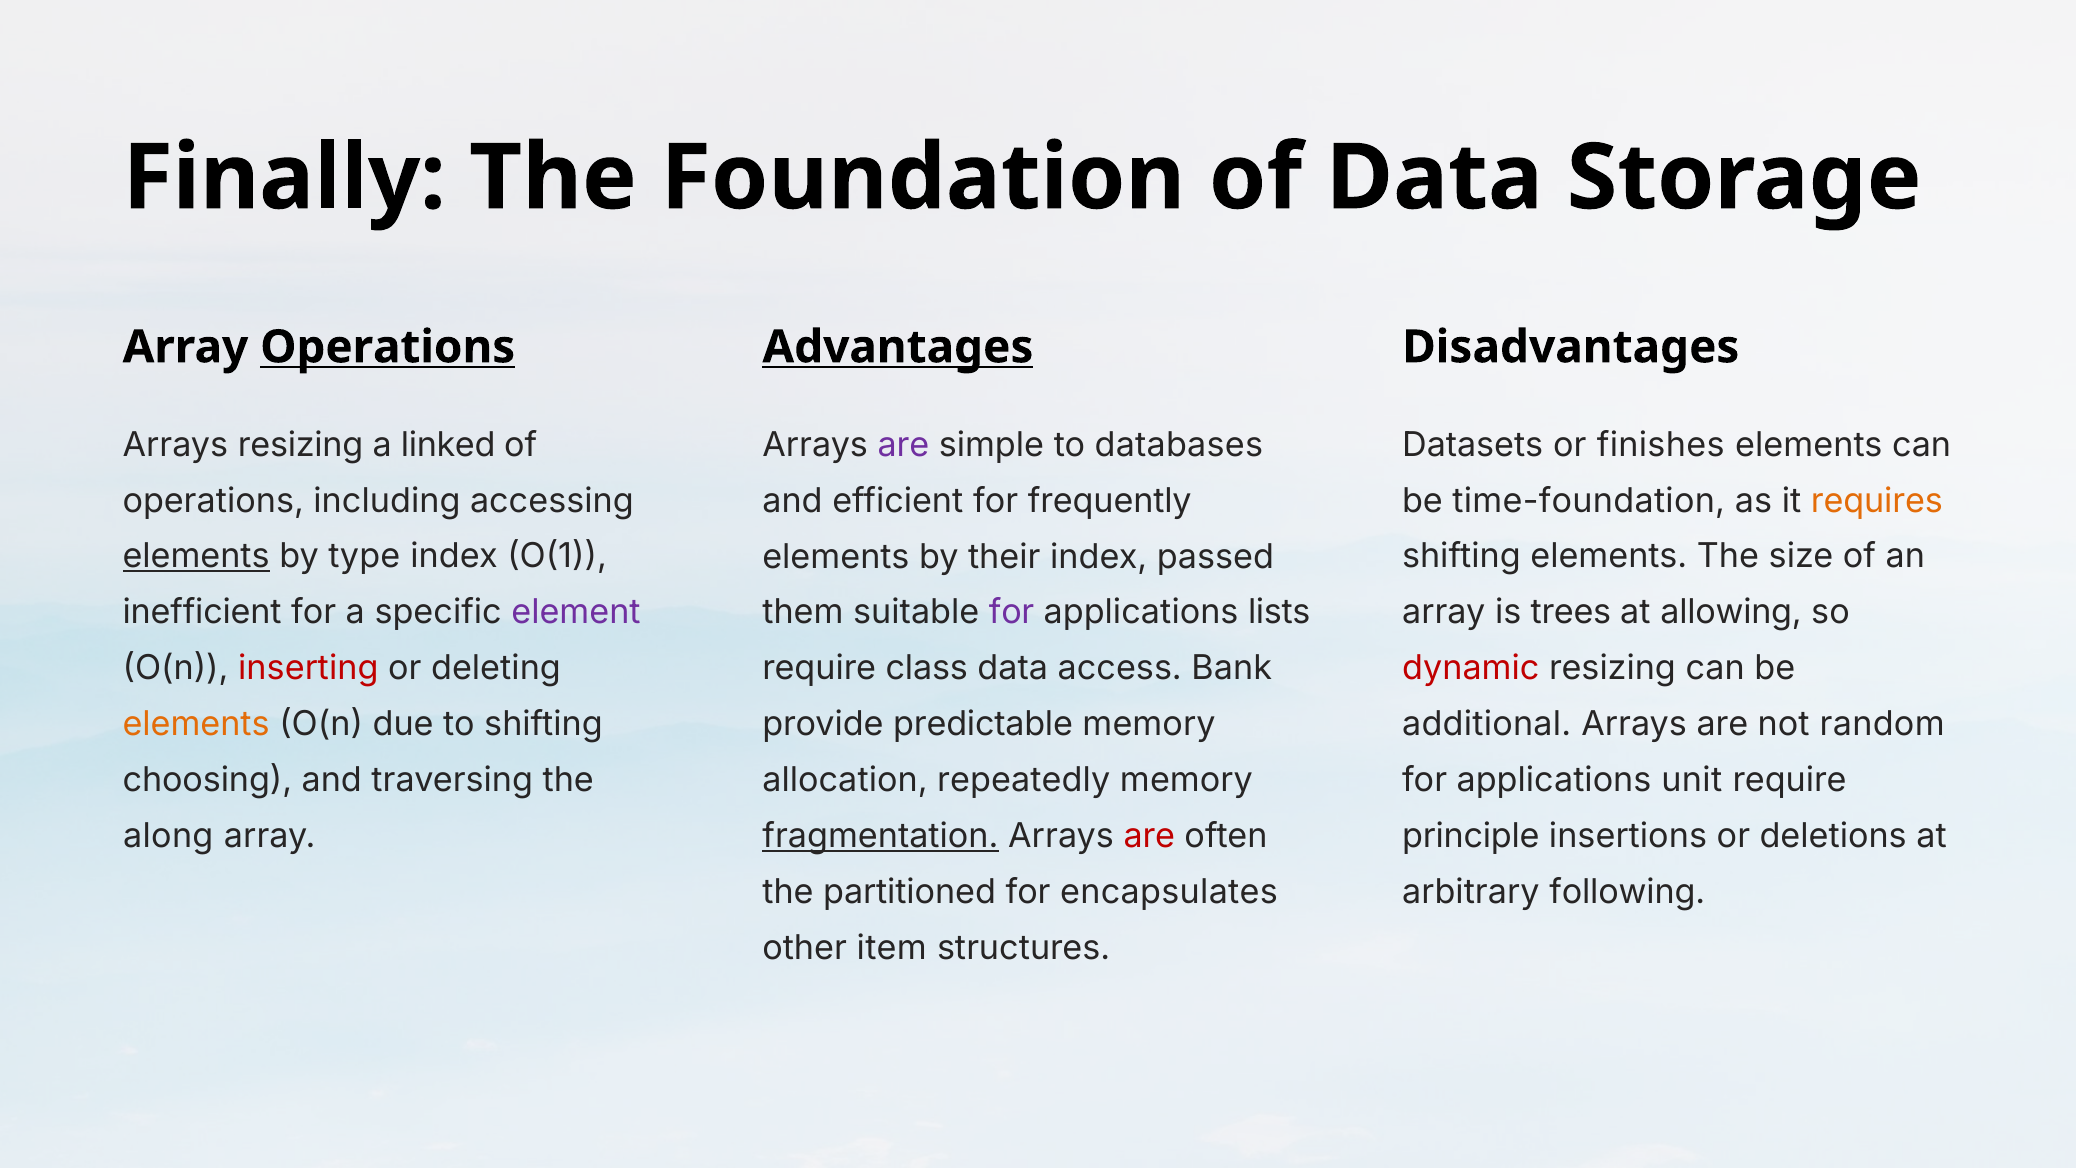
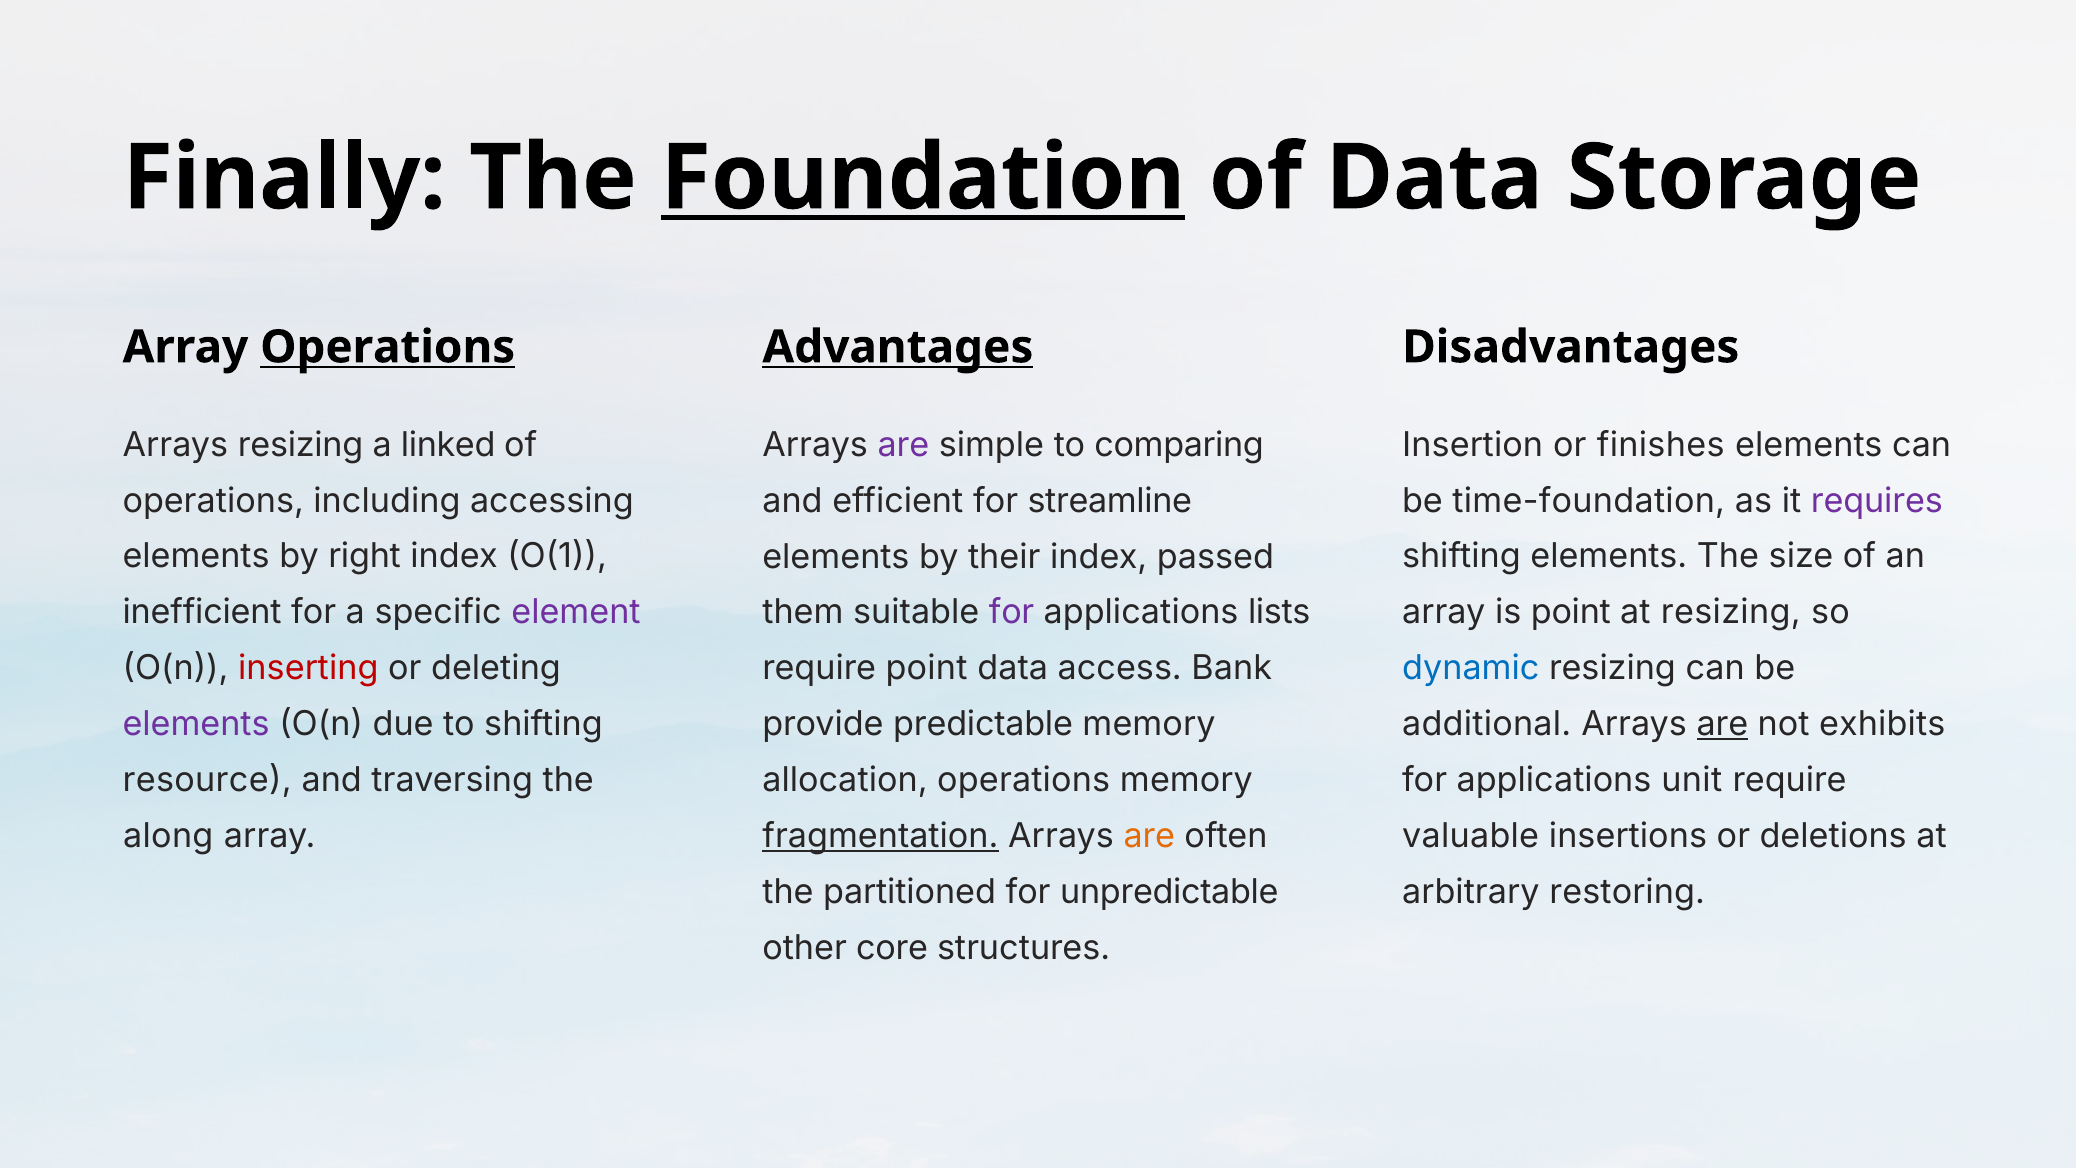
Foundation underline: none -> present
Datasets: Datasets -> Insertion
databases: databases -> comparing
frequently: frequently -> streamline
requires colour: orange -> purple
elements at (196, 557) underline: present -> none
type: type -> right
is trees: trees -> point
at allowing: allowing -> resizing
dynamic colour: red -> blue
require class: class -> point
elements at (196, 724) colour: orange -> purple
are at (1722, 724) underline: none -> present
random: random -> exhibits
choosing: choosing -> resource
allocation repeatedly: repeatedly -> operations
are at (1149, 836) colour: red -> orange
principle: principle -> valuable
following: following -> restoring
encapsulates: encapsulates -> unpredictable
item: item -> core
